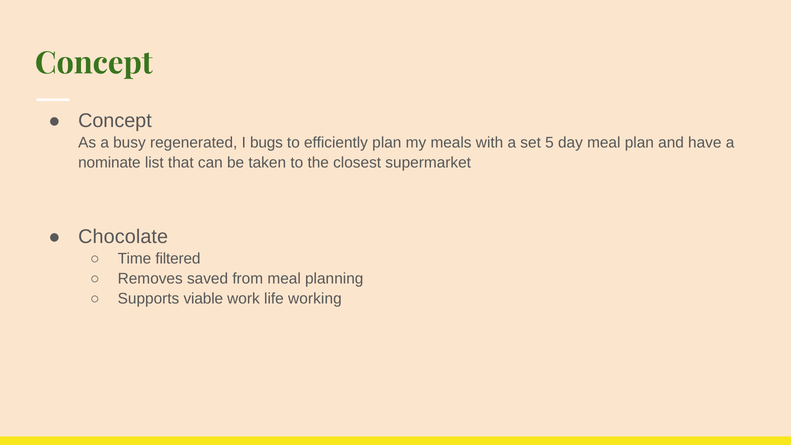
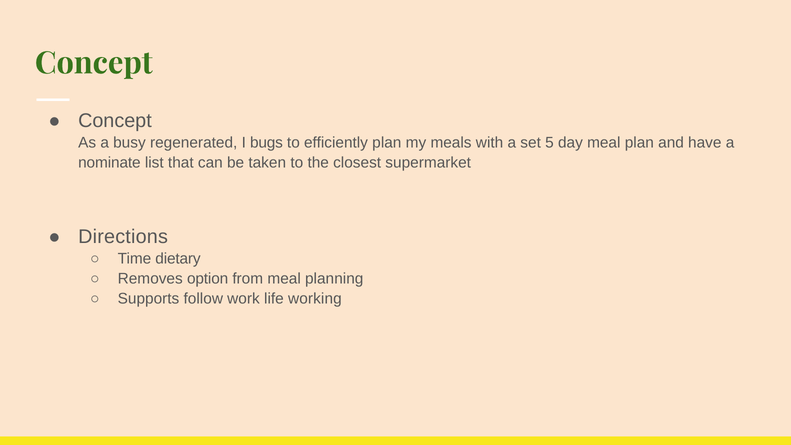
Chocolate: Chocolate -> Directions
filtered: filtered -> dietary
saved: saved -> option
viable: viable -> follow
